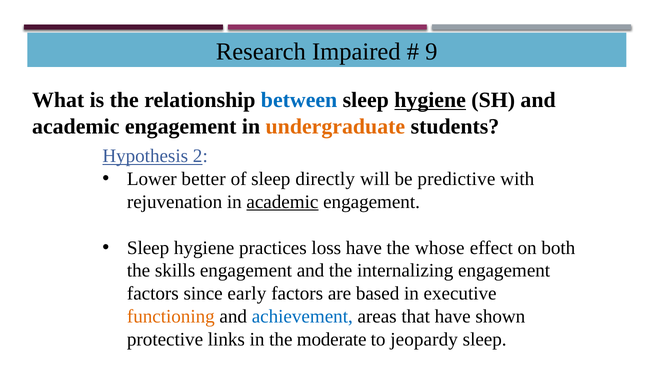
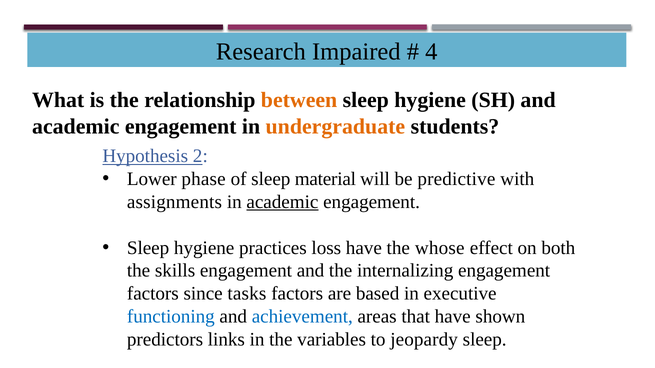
9: 9 -> 4
between colour: blue -> orange
hygiene at (430, 100) underline: present -> none
better: better -> phase
directly: directly -> material
rejuvenation: rejuvenation -> assignments
early: early -> tasks
functioning colour: orange -> blue
protective: protective -> predictors
moderate: moderate -> variables
